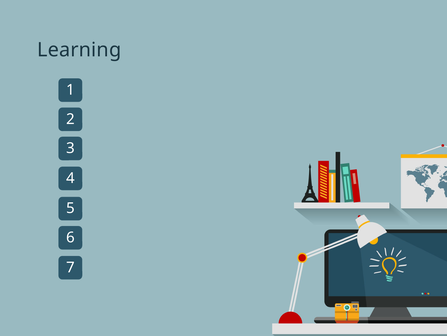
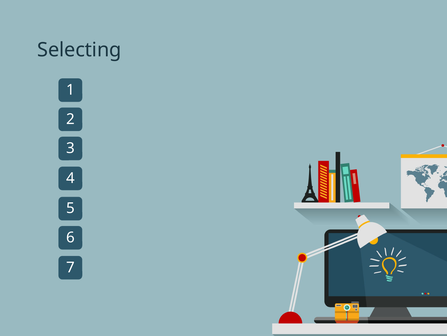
Learning: Learning -> Selecting
